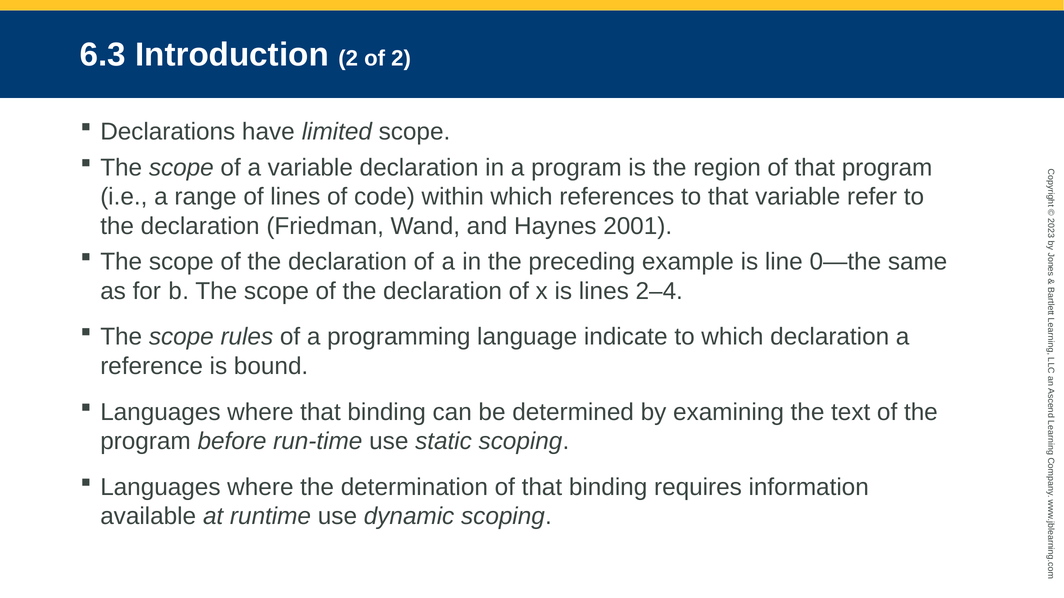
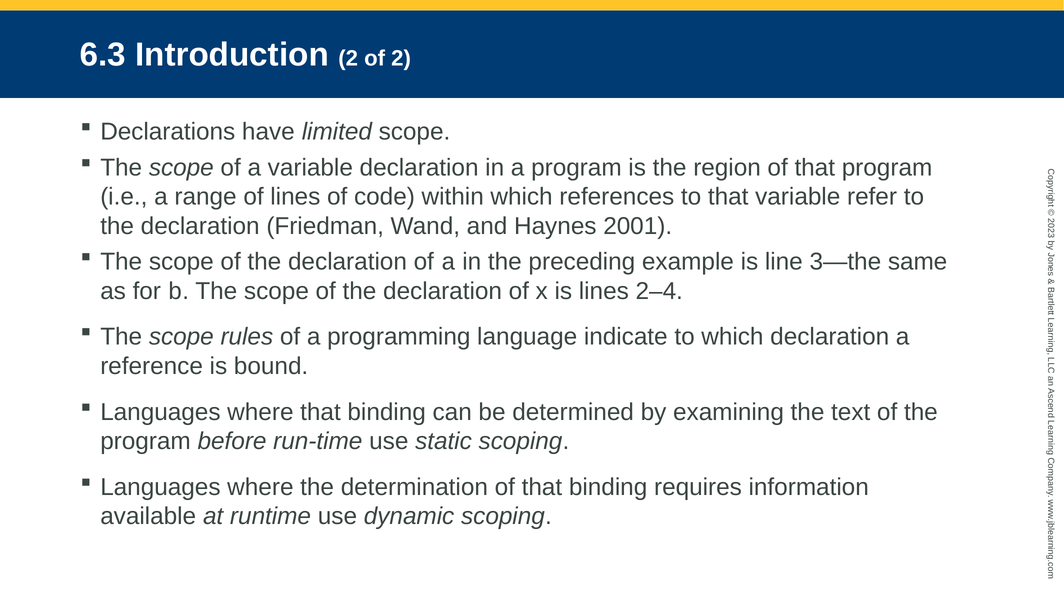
0—the: 0—the -> 3—the
